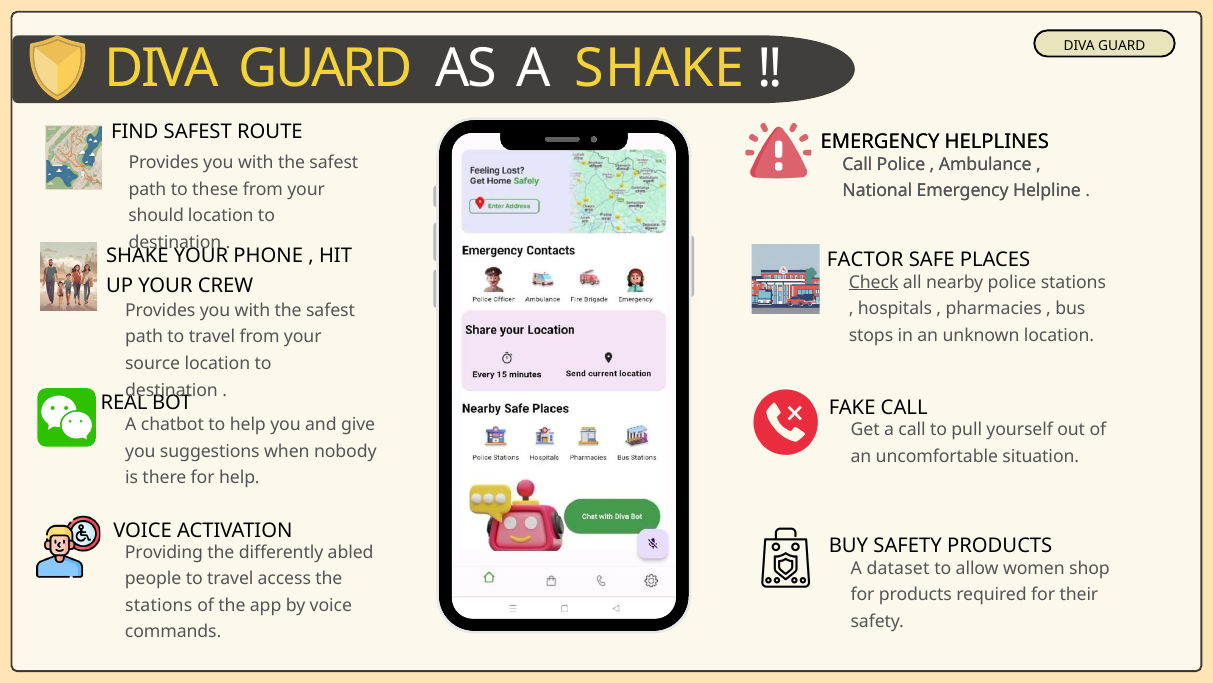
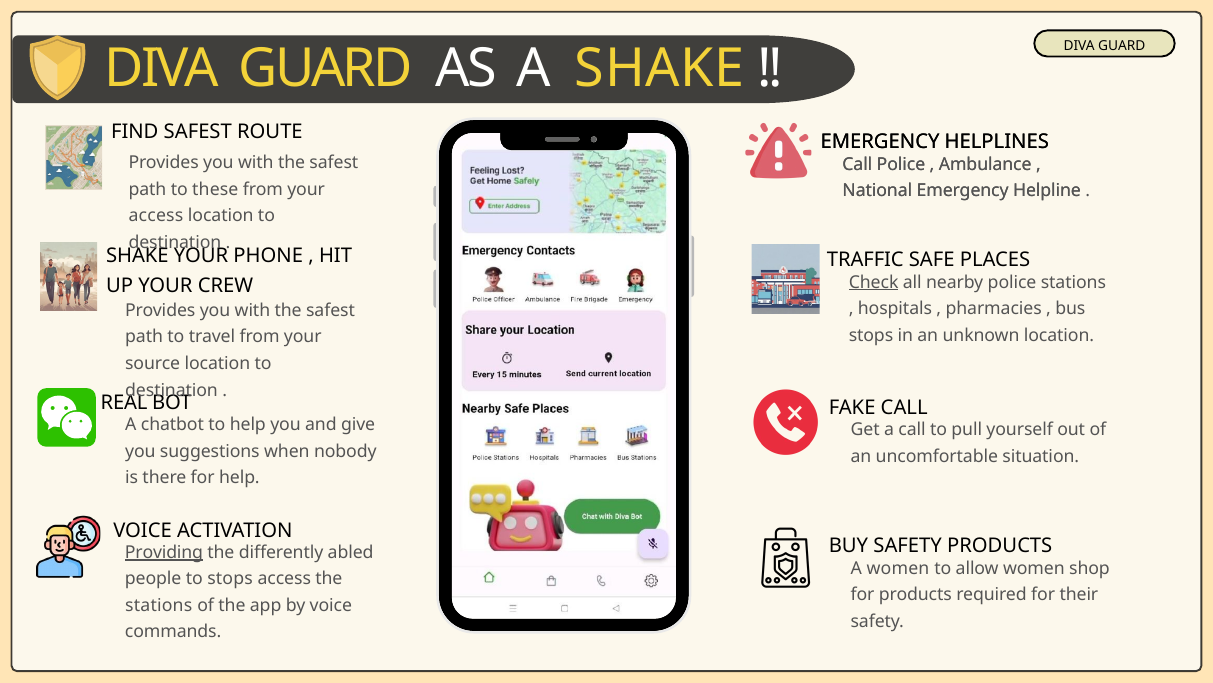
should at (156, 216): should -> access
FACTOR: FACTOR -> TRAFFIC
Providing underline: none -> present
A dataset: dataset -> women
people to travel: travel -> stops
